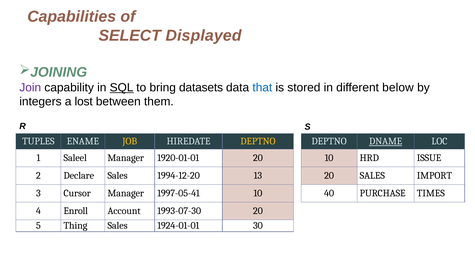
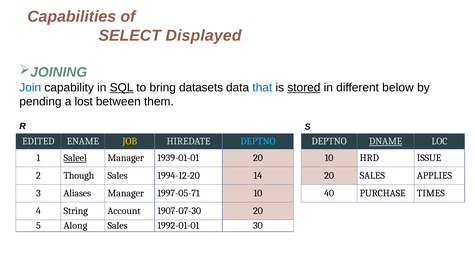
Join colour: purple -> blue
stored underline: none -> present
integers: integers -> pending
TUPLES: TUPLES -> EDITED
DEPTNO at (258, 141) colour: yellow -> light blue
Saleel underline: none -> present
1920-01-01: 1920-01-01 -> 1939-01-01
Declare: Declare -> Though
13: 13 -> 14
IMPORT: IMPORT -> APPLIES
Cursor: Cursor -> Aliases
1997-05-41: 1997-05-41 -> 1997-05-71
Enroll: Enroll -> String
1993-07-30: 1993-07-30 -> 1907-07-30
Thing: Thing -> Along
1924-01-01: 1924-01-01 -> 1992-01-01
